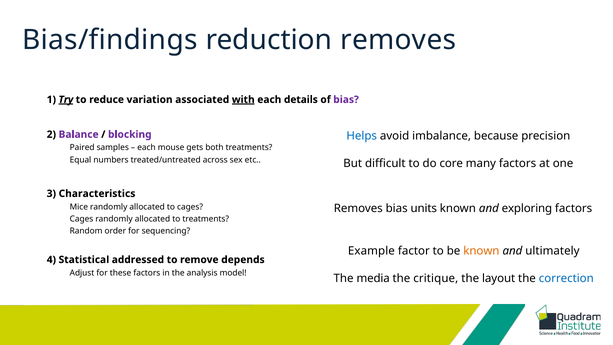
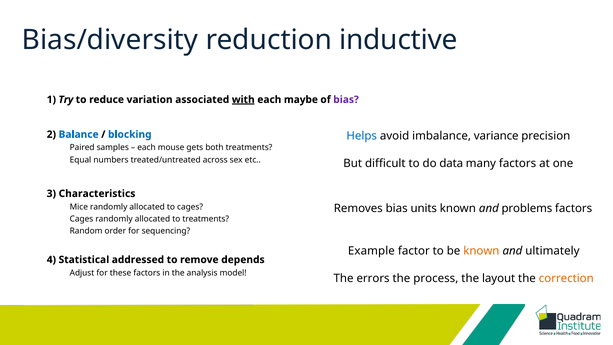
Bias/findings: Bias/findings -> Bias/diversity
reduction removes: removes -> inductive
Try underline: present -> none
details: details -> maybe
Balance colour: purple -> blue
blocking colour: purple -> blue
because: because -> variance
core: core -> data
exploring: exploring -> problems
media: media -> errors
critique: critique -> process
correction colour: blue -> orange
